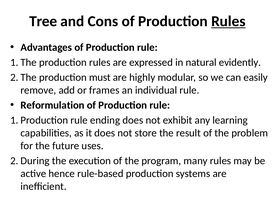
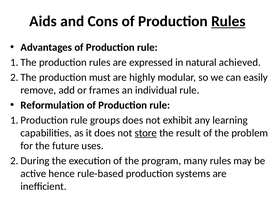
Tree: Tree -> Aids
evidently: evidently -> achieved
ending: ending -> groups
store underline: none -> present
